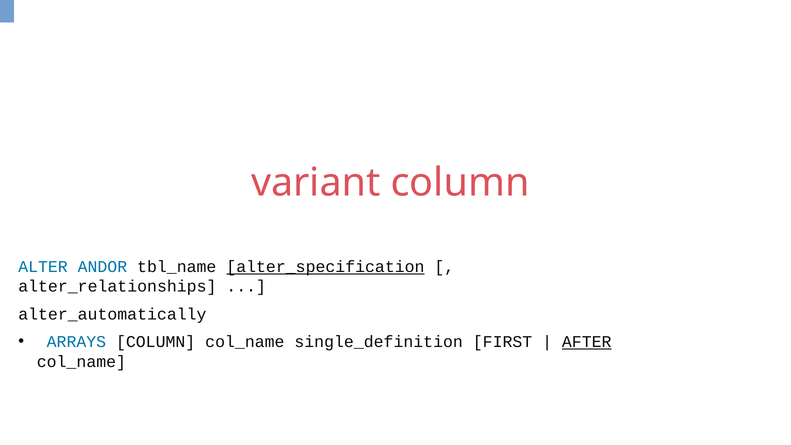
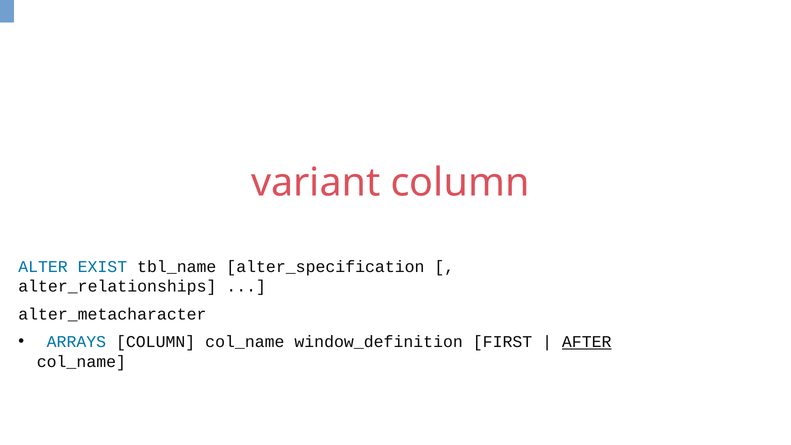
ANDOR: ANDOR -> EXIST
alter_specification underline: present -> none
alter_automatically: alter_automatically -> alter_metacharacter
single_definition: single_definition -> window_definition
